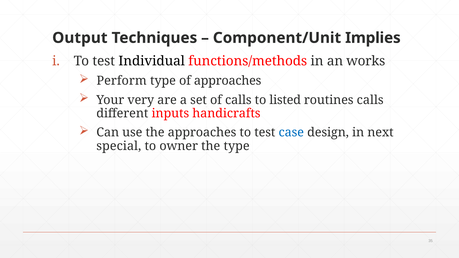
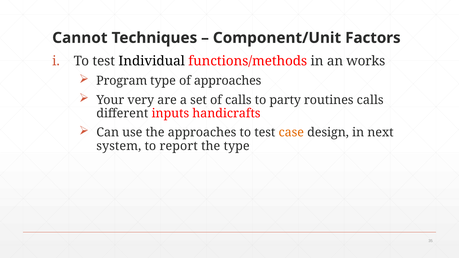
Output: Output -> Cannot
Implies: Implies -> Factors
Perform: Perform -> Program
listed: listed -> party
case colour: blue -> orange
special: special -> system
owner: owner -> report
